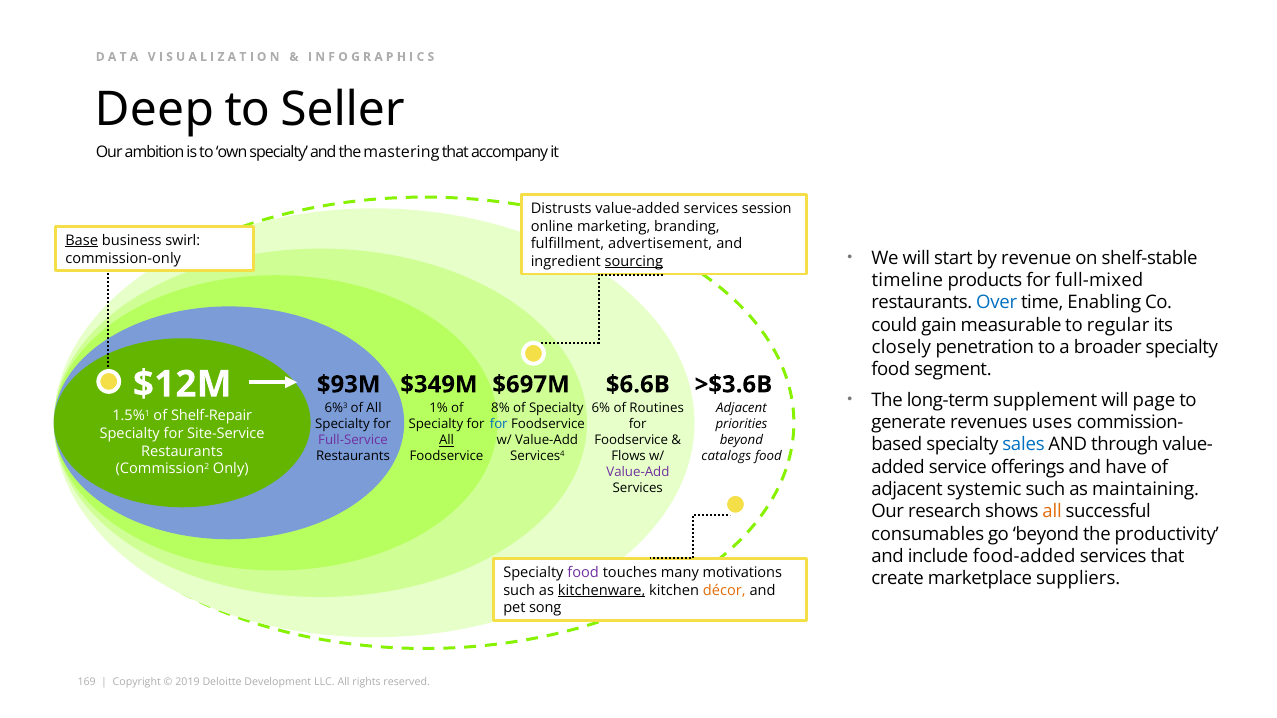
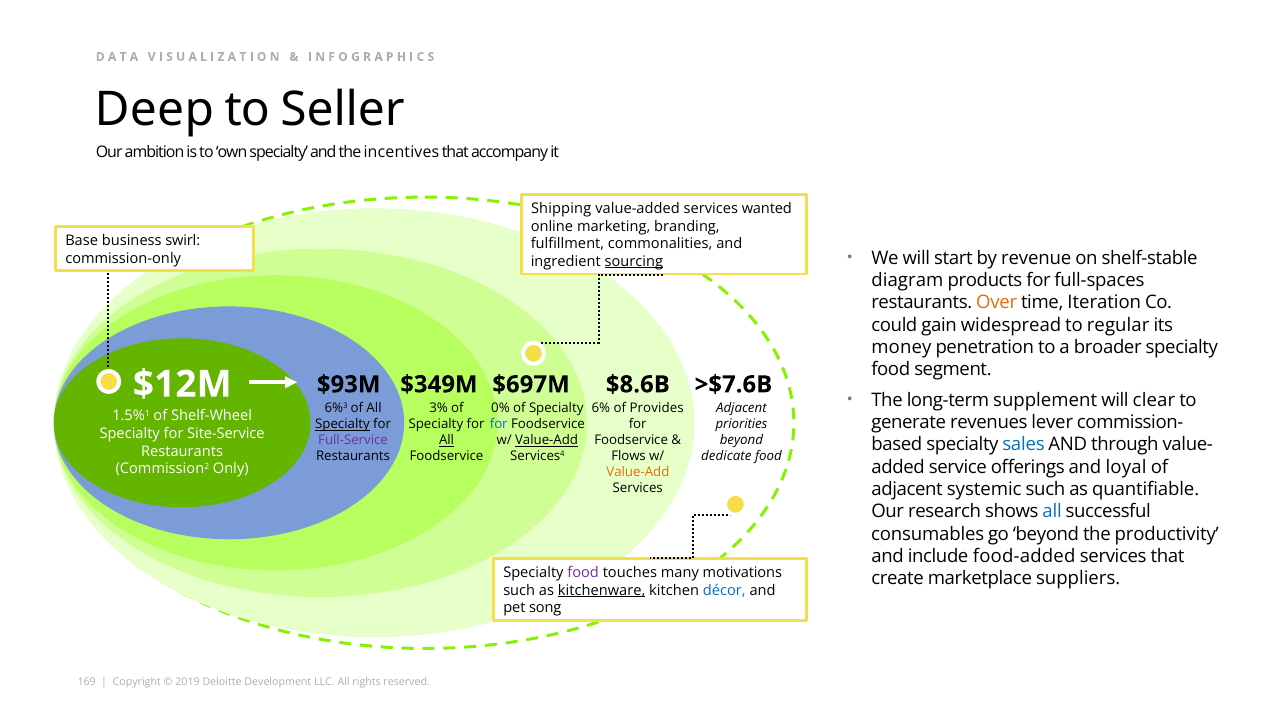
mastering: mastering -> incentives
Distrusts: Distrusts -> Shipping
session: session -> wanted
Base underline: present -> none
advertisement: advertisement -> commonalities
timeline: timeline -> diagram
full-mixed: full-mixed -> full-spaces
Over colour: blue -> orange
Enabling: Enabling -> Iteration
measurable: measurable -> widespread
closely: closely -> money
$6.6B: $6.6B -> $8.6B
>$3.6B: >$3.6B -> >$7.6B
page: page -> clear
1%: 1% -> 3%
8%: 8% -> 0%
Routines: Routines -> Provides
Shelf-Repair: Shelf-Repair -> Shelf-Wheel
uses: uses -> lever
Specialty at (342, 425) underline: none -> present
Value-Add at (547, 441) underline: none -> present
catalogs: catalogs -> dedicate
have: have -> loyal
Value-Add at (638, 473) colour: purple -> orange
maintaining: maintaining -> quantifiable
all at (1052, 512) colour: orange -> blue
décor colour: orange -> blue
